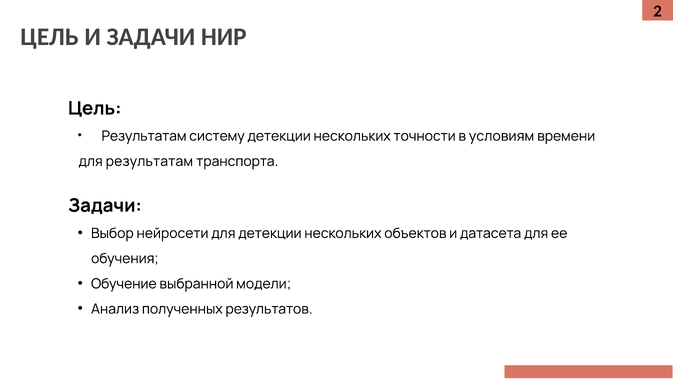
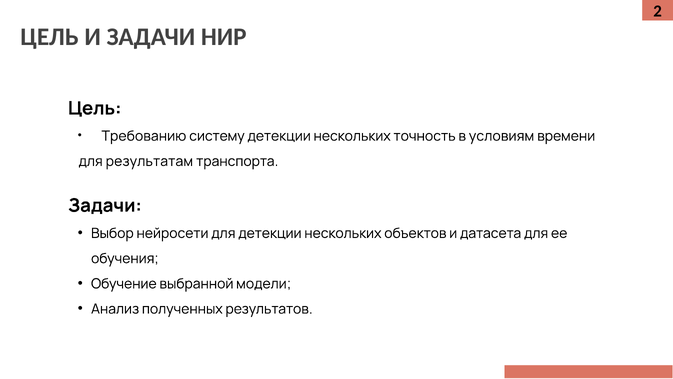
Результатам at (144, 136): Результатам -> Требованию
точности: точности -> точность
